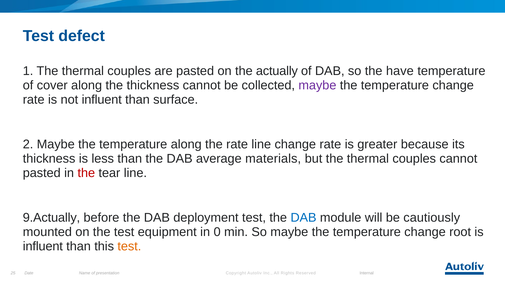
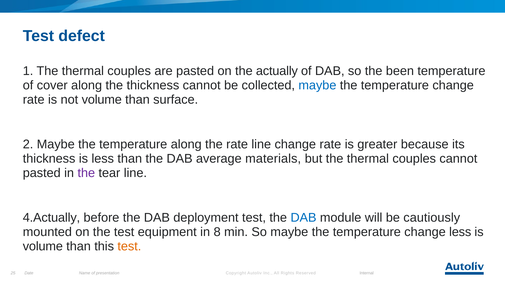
have: have -> been
maybe at (317, 85) colour: purple -> blue
not influent: influent -> volume
the at (86, 173) colour: red -> purple
9.Actually: 9.Actually -> 4.Actually
0: 0 -> 8
change root: root -> less
influent at (43, 247): influent -> volume
